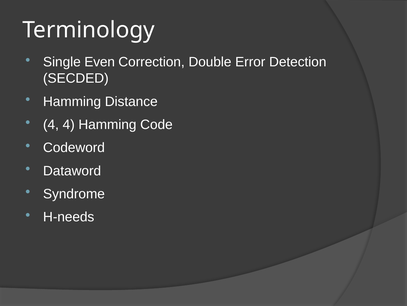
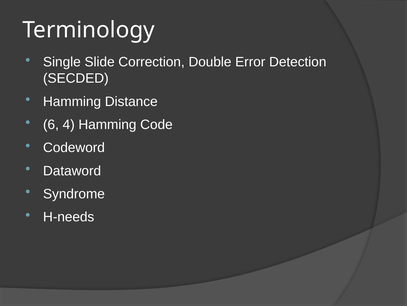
Even: Even -> Slide
4 at (51, 124): 4 -> 6
